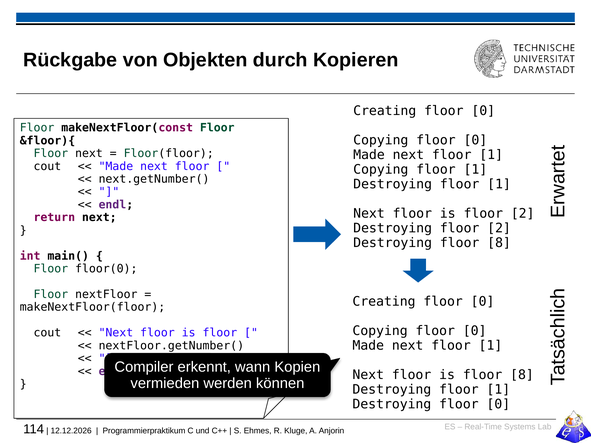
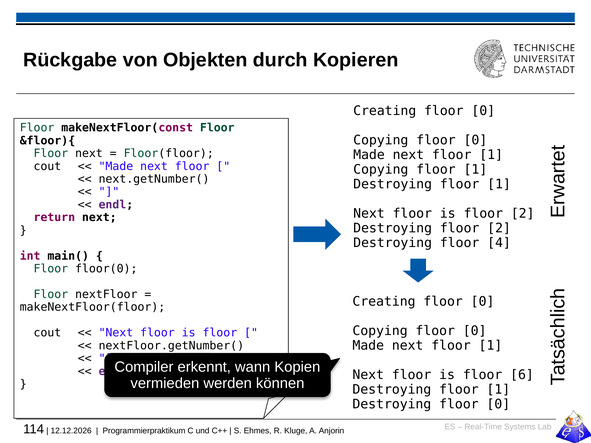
Destroying floor 8: 8 -> 4
is floor 8: 8 -> 6
